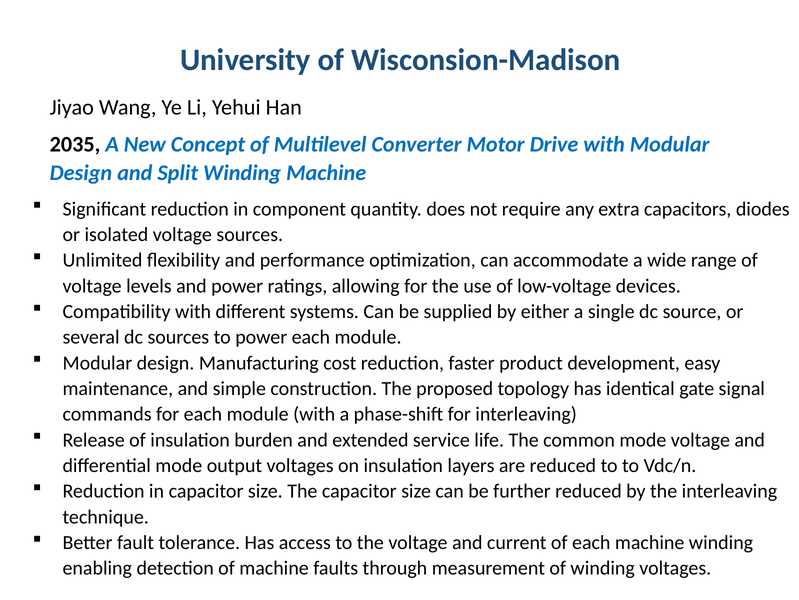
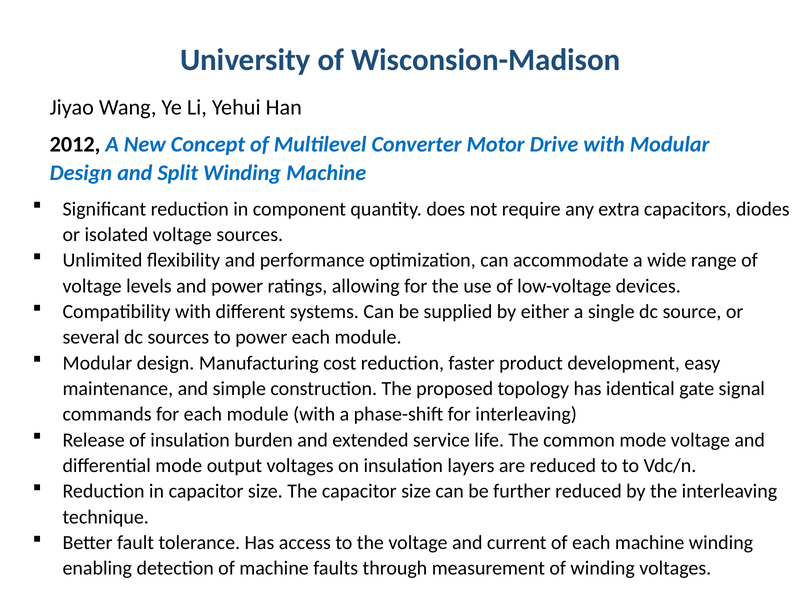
2035: 2035 -> 2012
